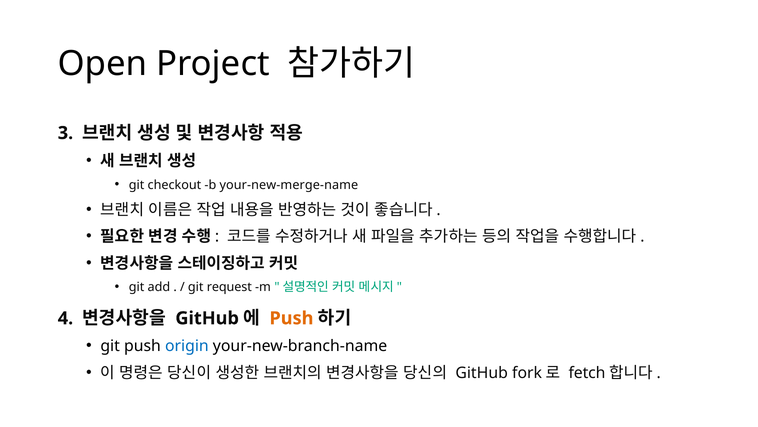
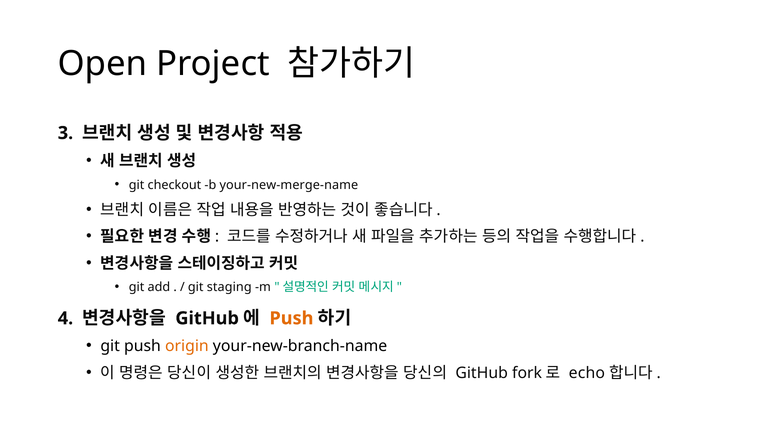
request: request -> staging
origin colour: blue -> orange
fetch: fetch -> echo
